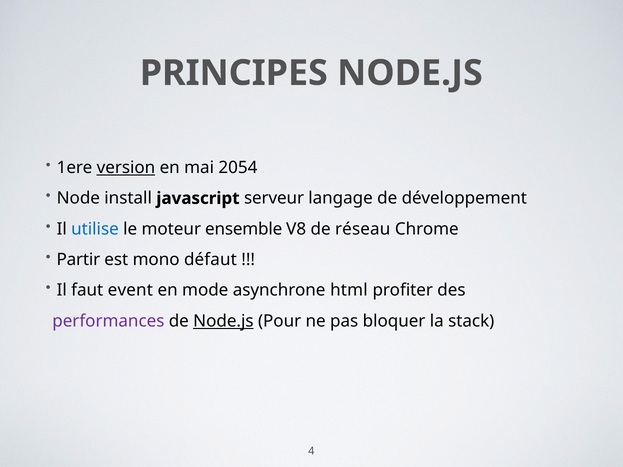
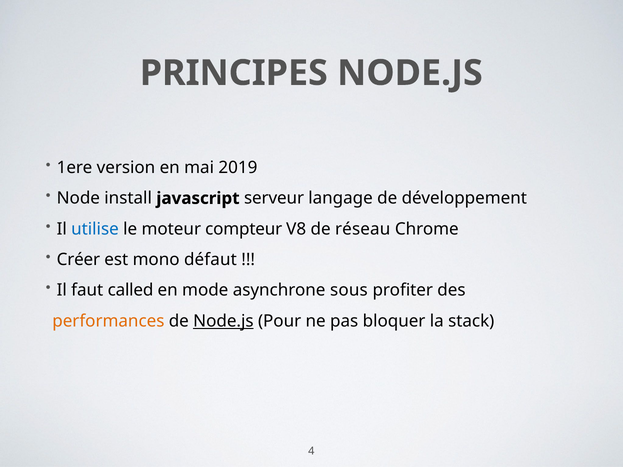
version underline: present -> none
2054: 2054 -> 2019
ensemble: ensemble -> compteur
Partir: Partir -> Créer
event: event -> called
html: html -> sous
performances colour: purple -> orange
